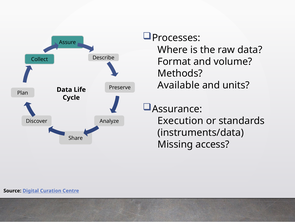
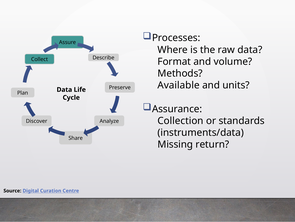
Execution: Execution -> Collection
access: access -> return
